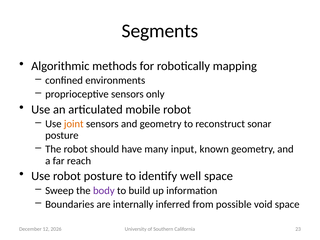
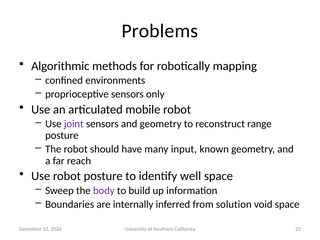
Segments: Segments -> Problems
joint colour: orange -> purple
sonar: sonar -> range
possible: possible -> solution
